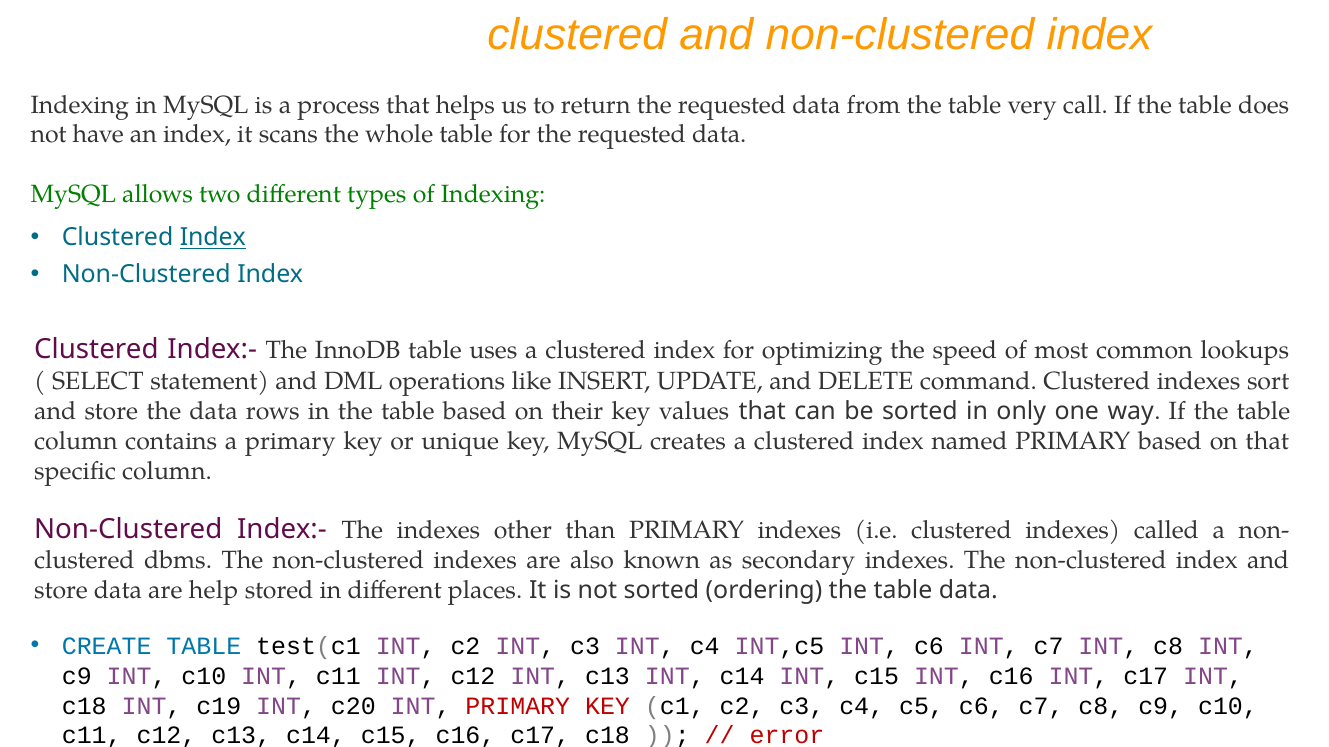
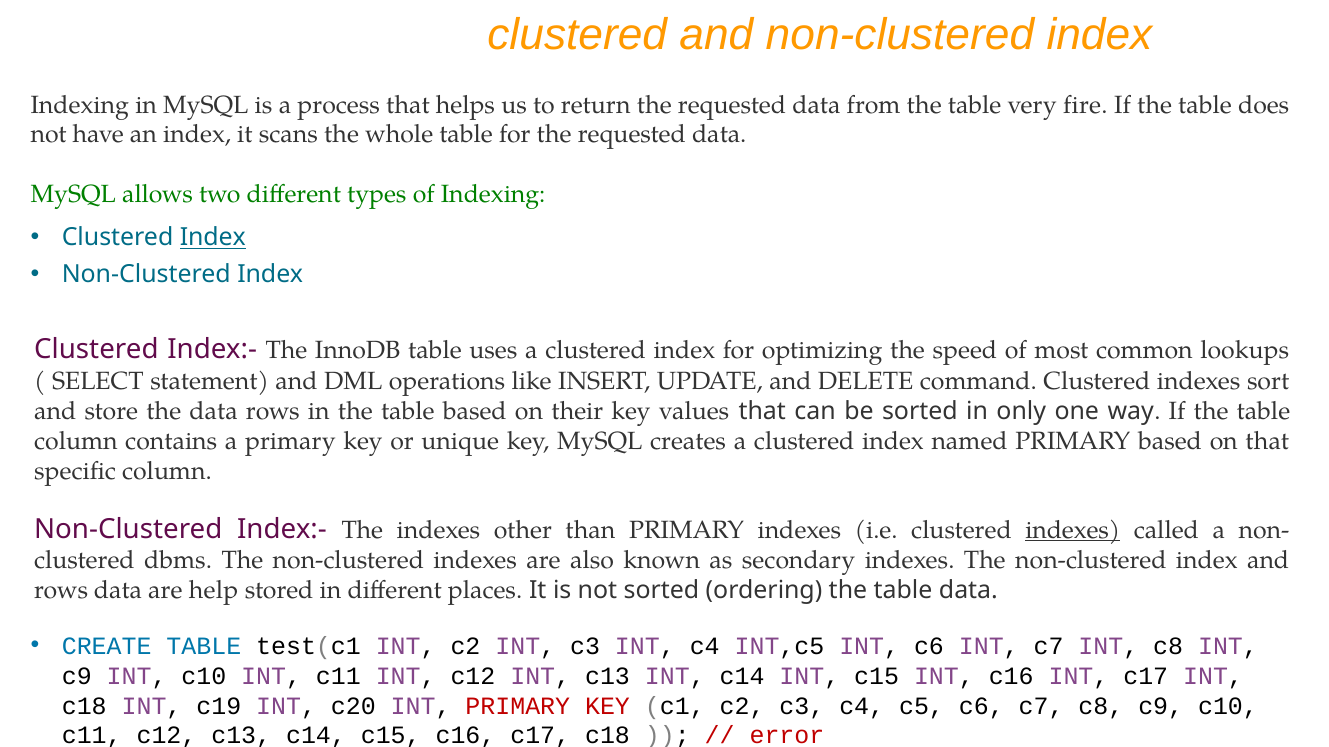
call: call -> fire
indexes at (1073, 530) underline: none -> present
store at (61, 591): store -> rows
